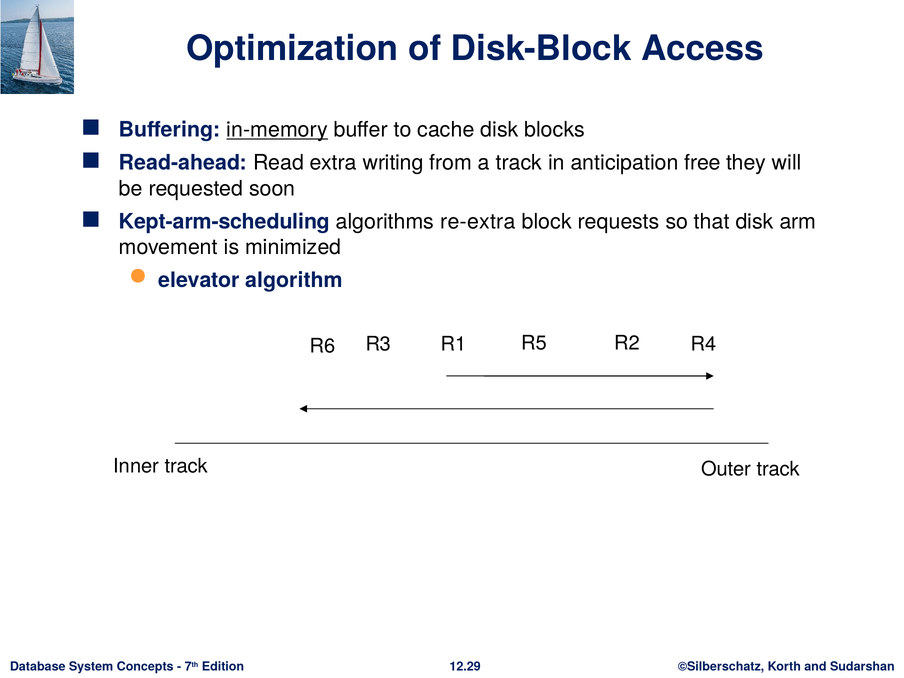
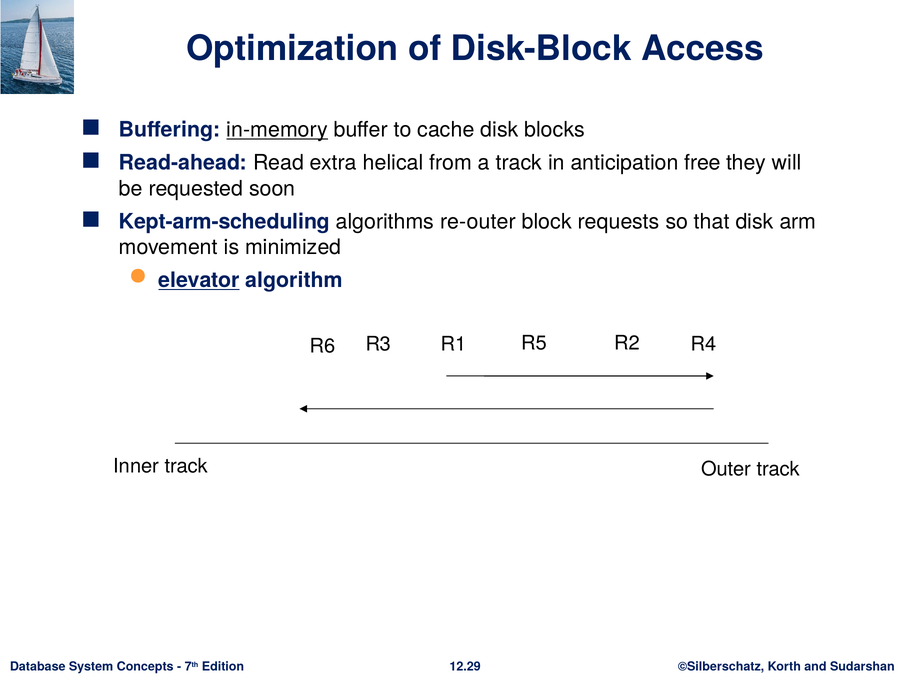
writing: writing -> helical
re-extra: re-extra -> re-outer
elevator underline: none -> present
